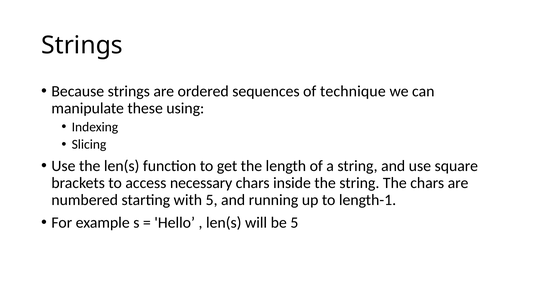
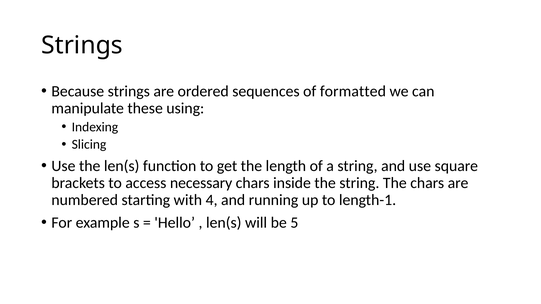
technique: technique -> formatted
with 5: 5 -> 4
